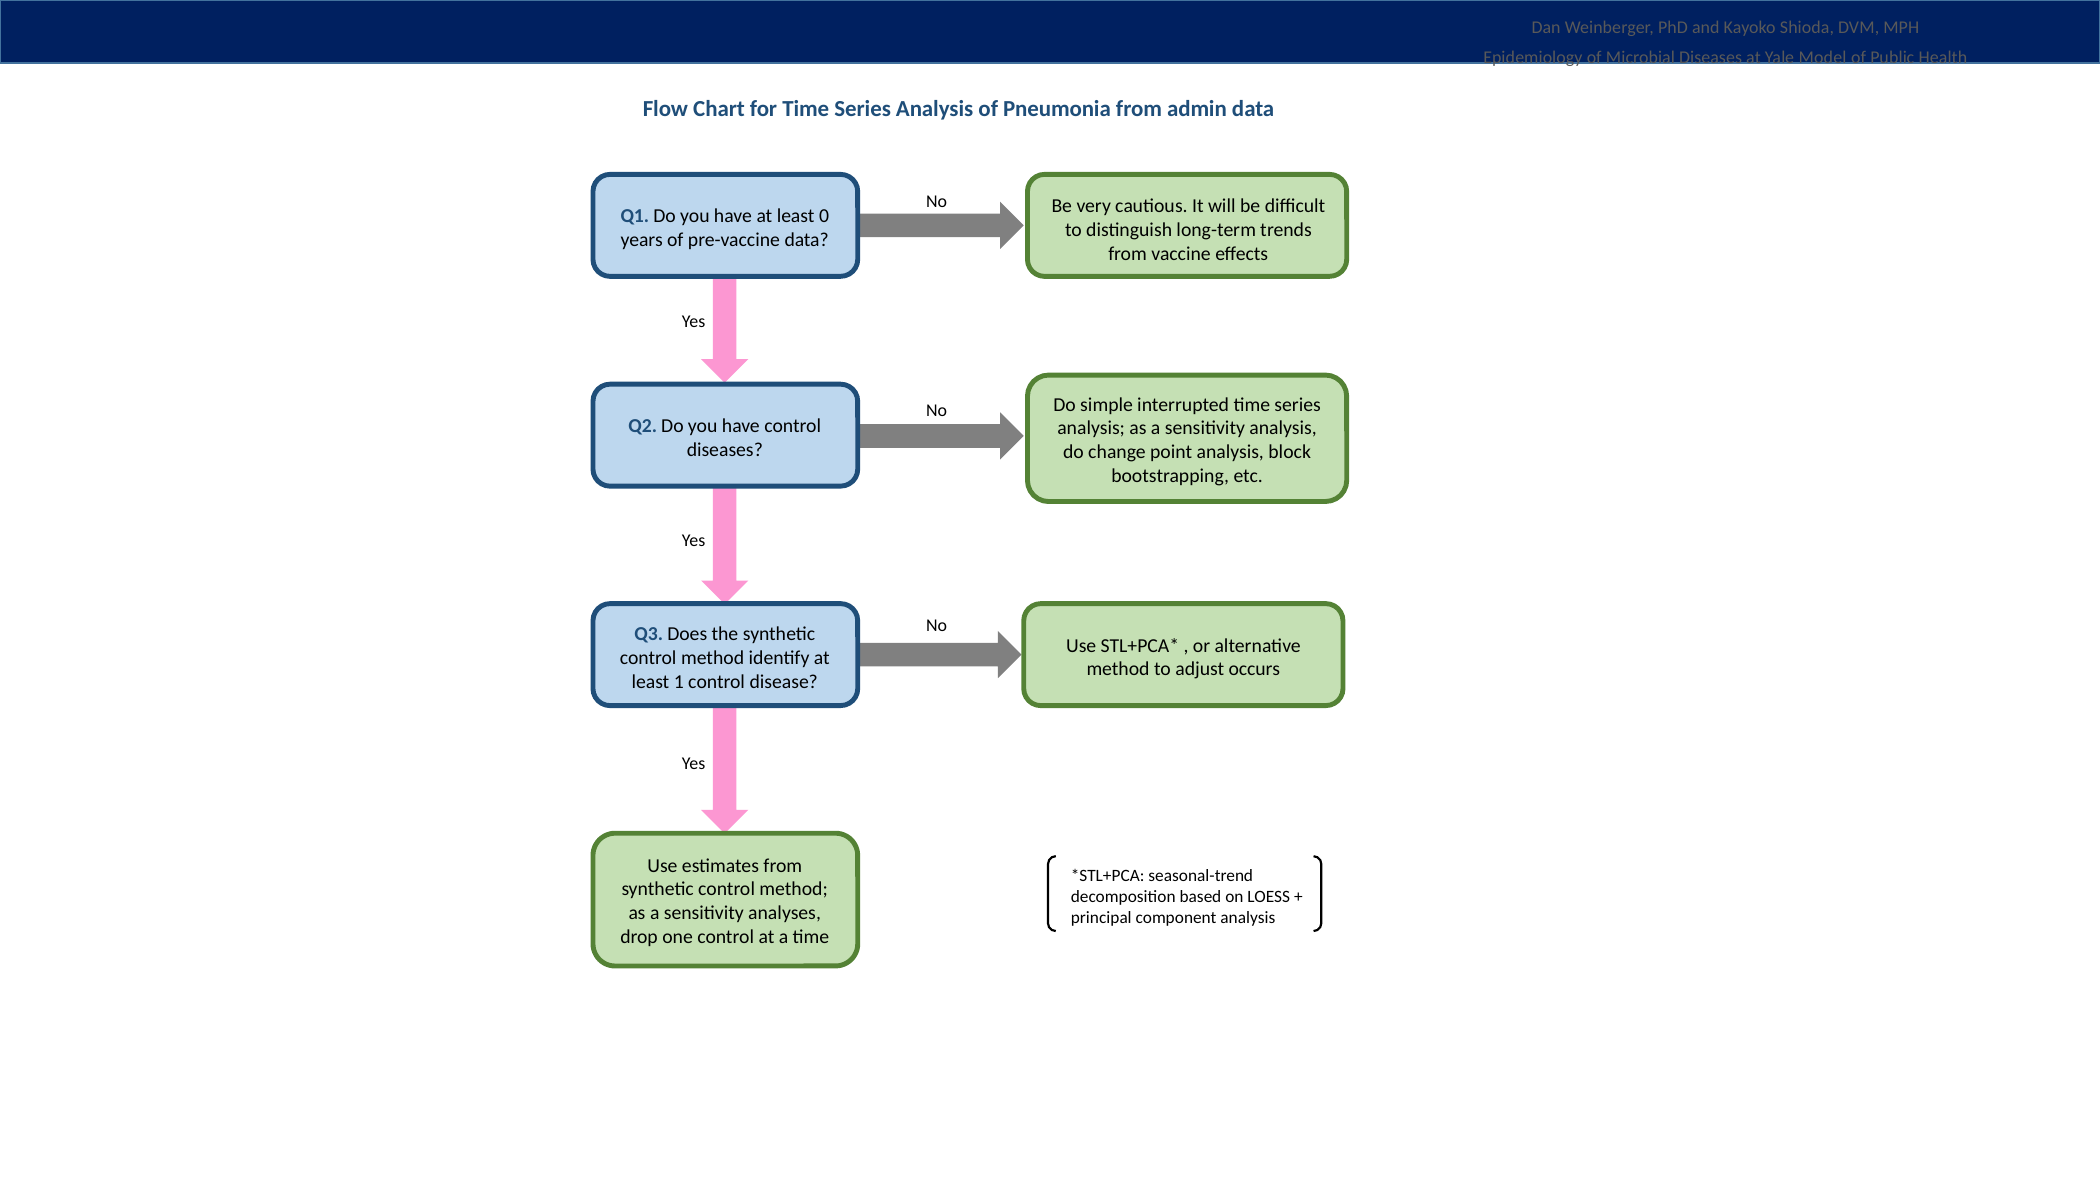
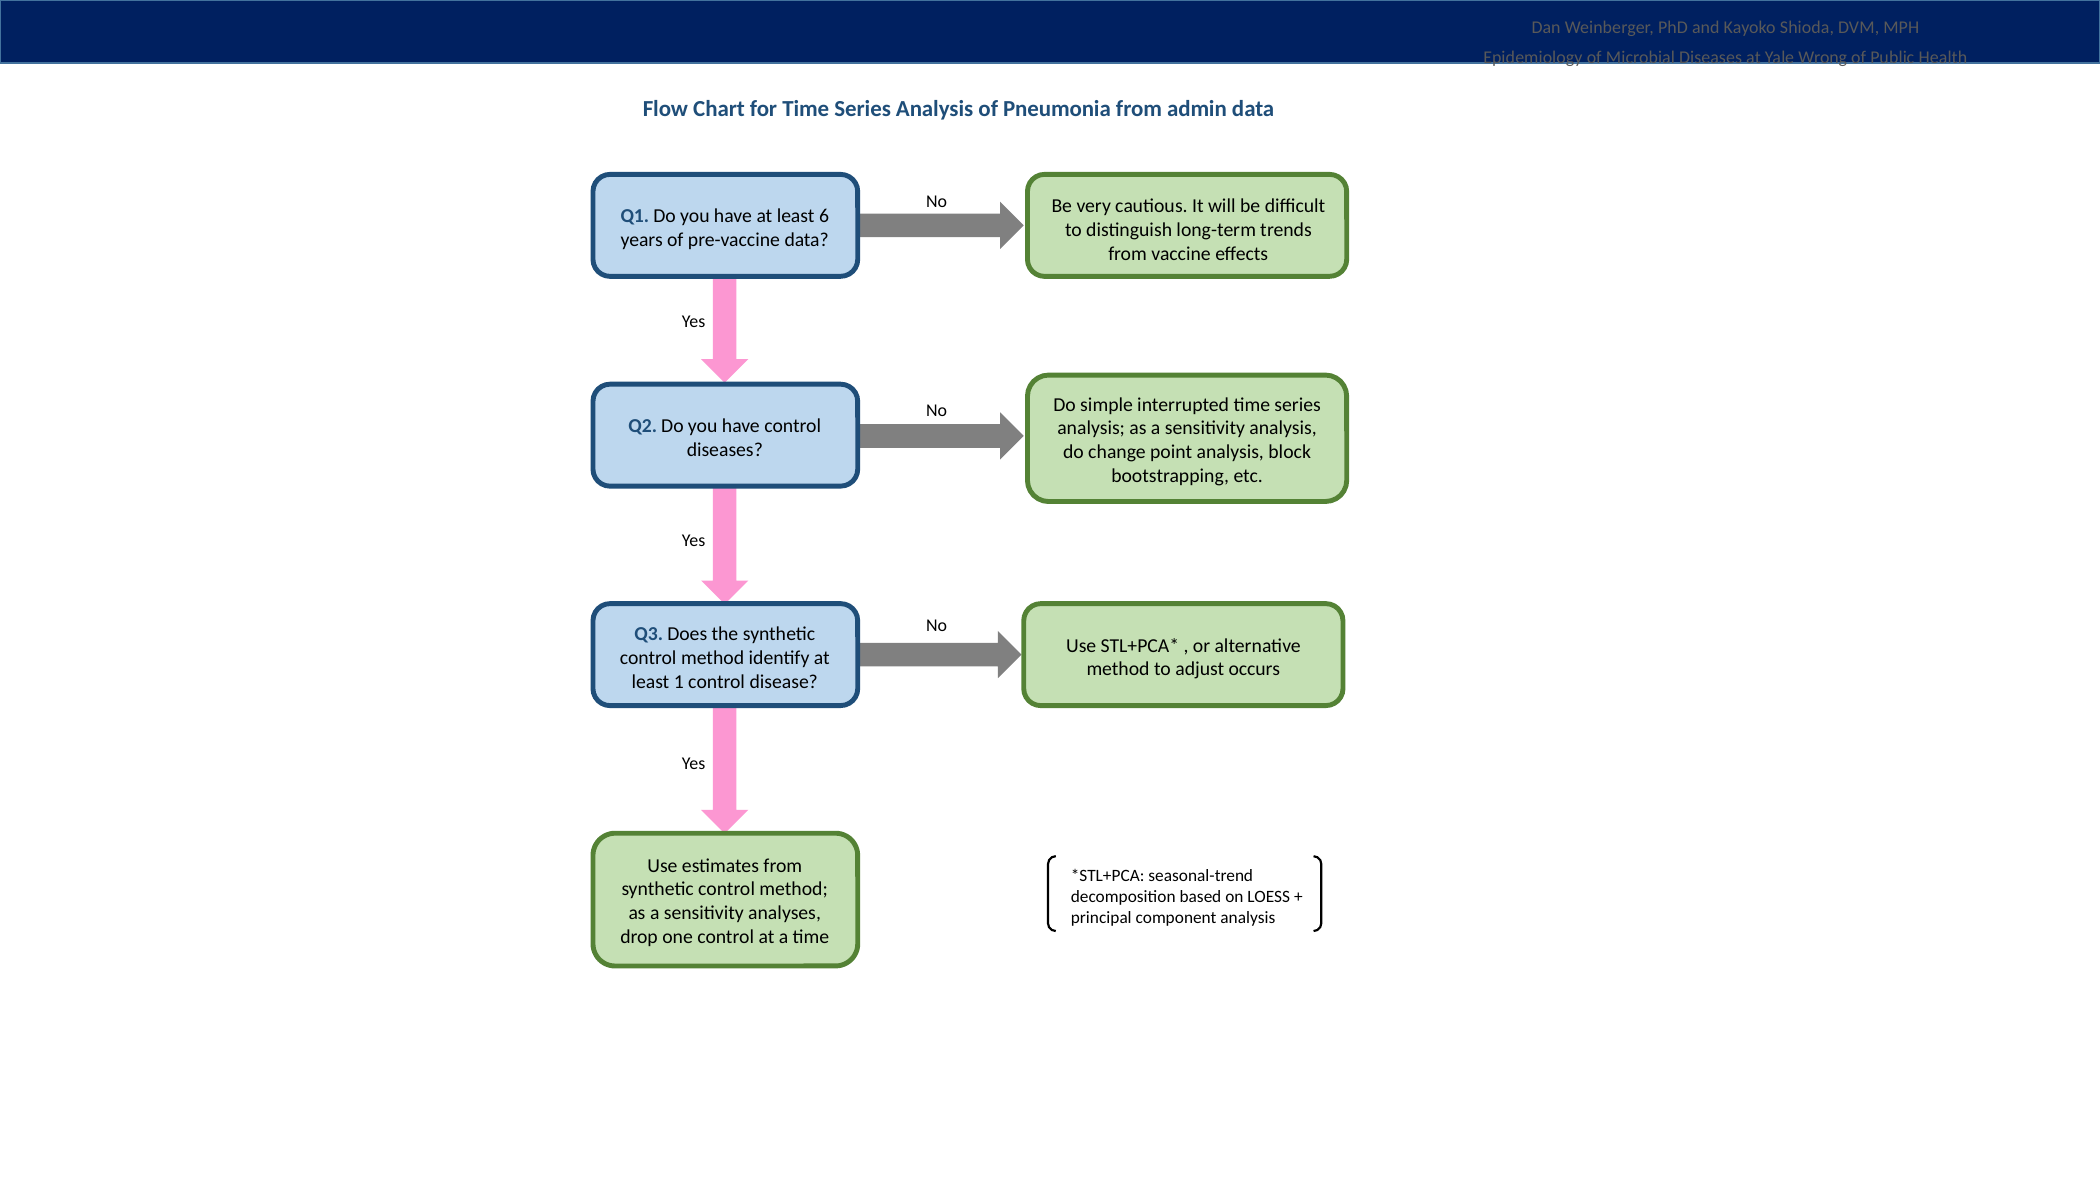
Model: Model -> Wrong
0: 0 -> 6
